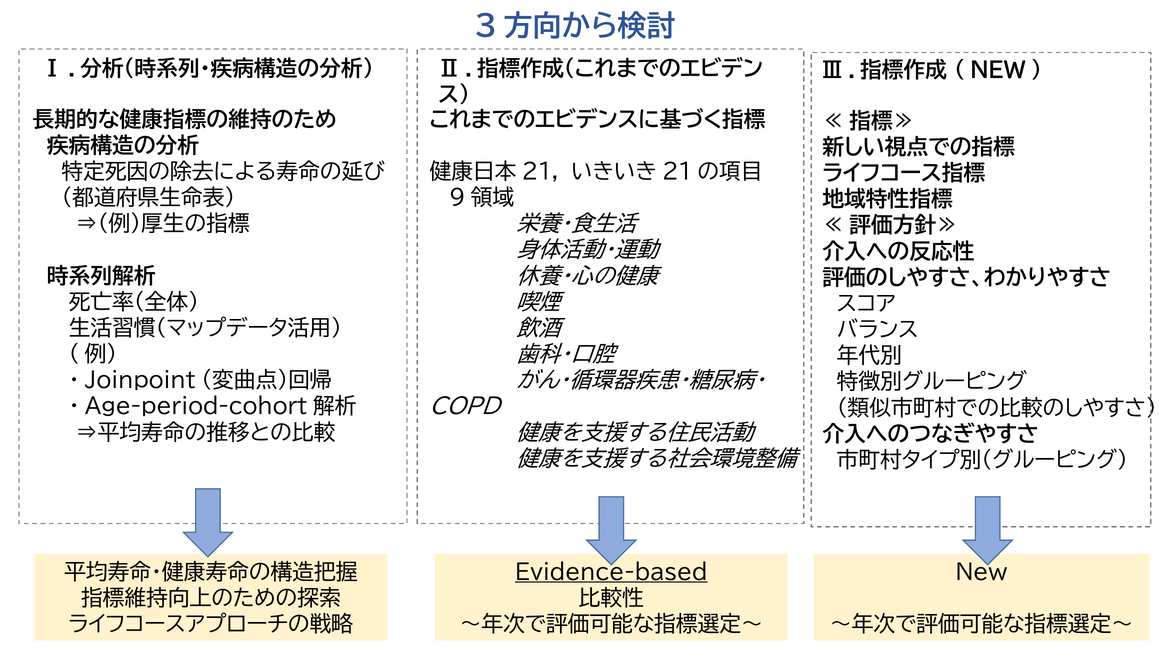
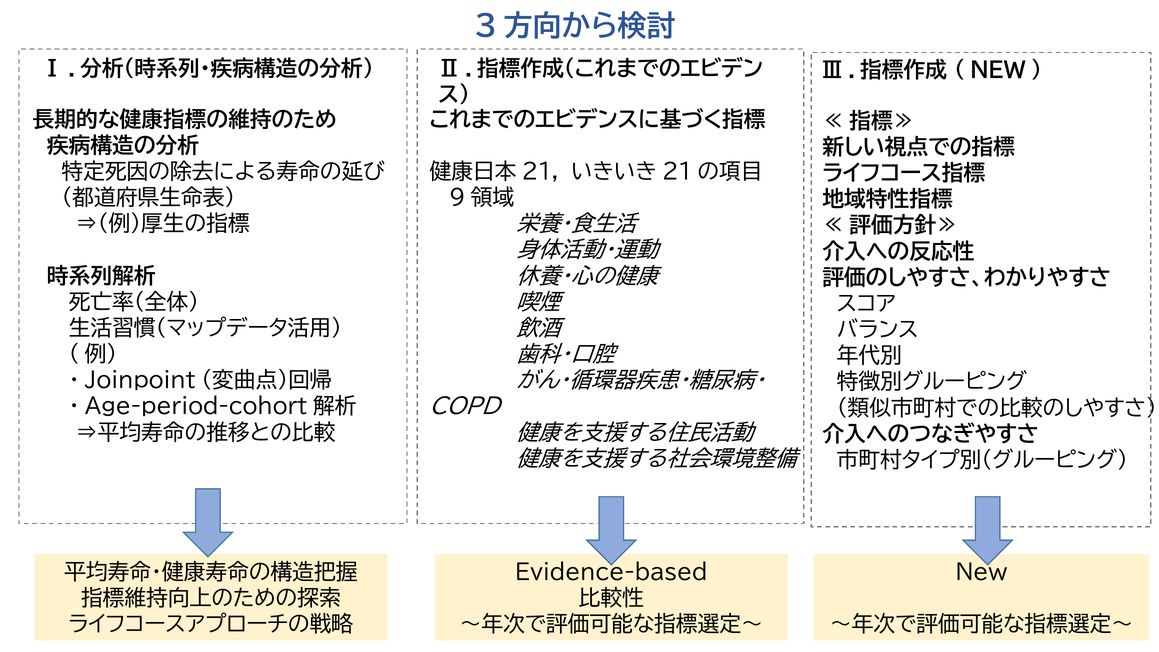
Evidence-based underline: present -> none
